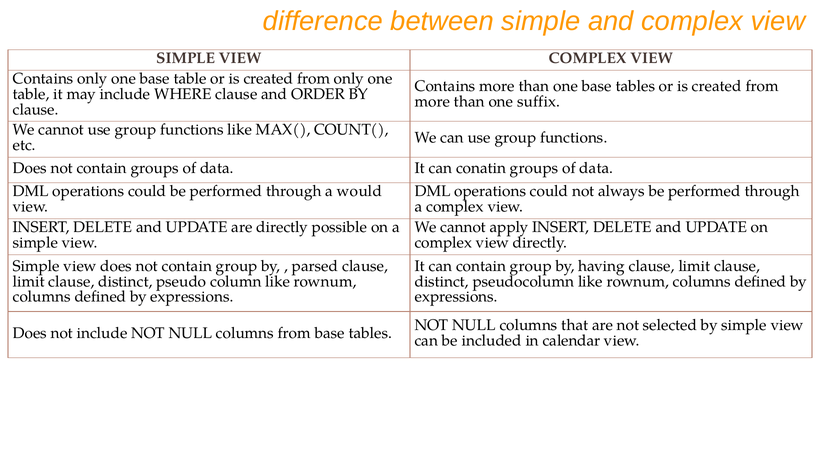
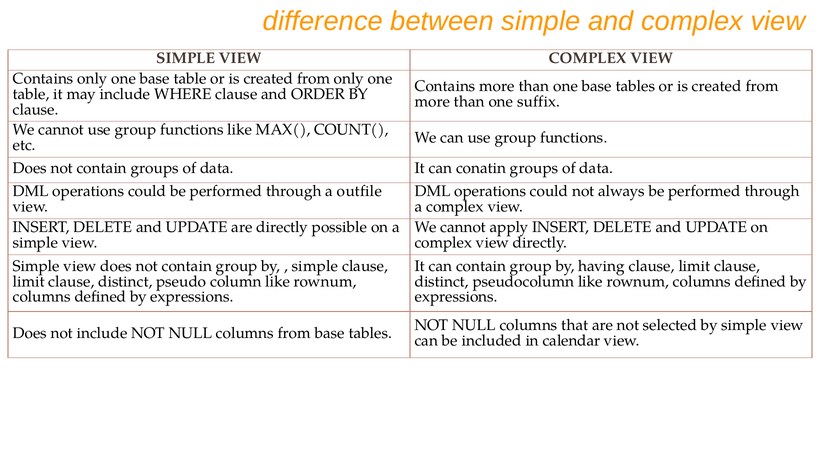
would: would -> outfile
parsed at (315, 266): parsed -> simple
